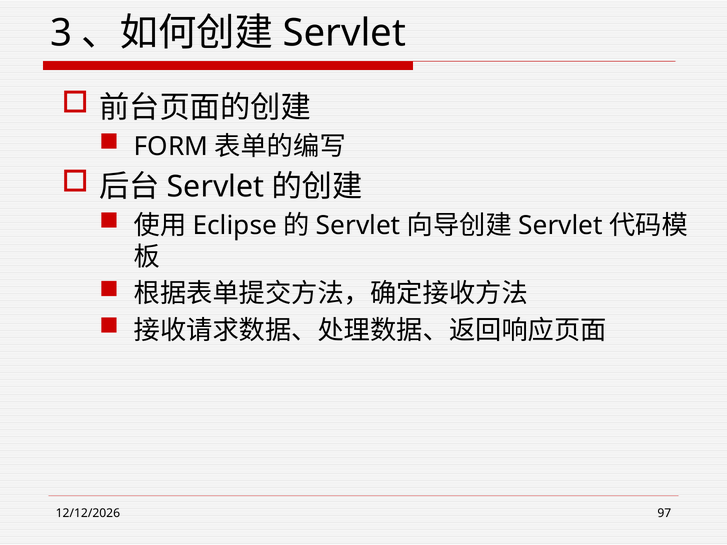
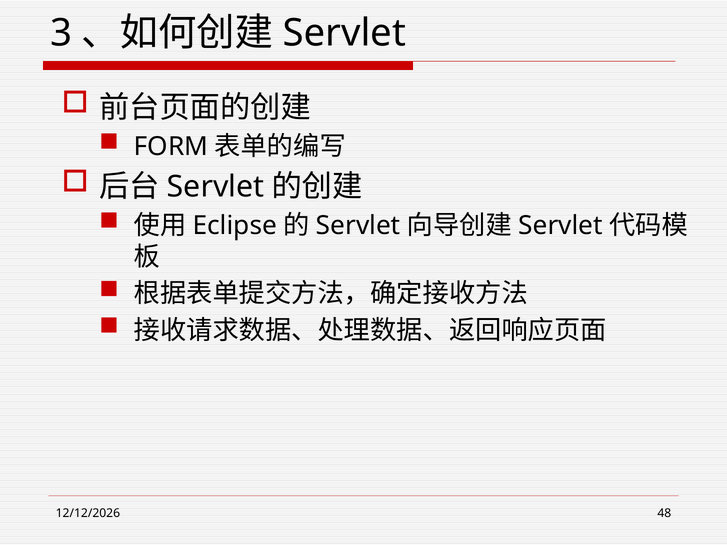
97: 97 -> 48
